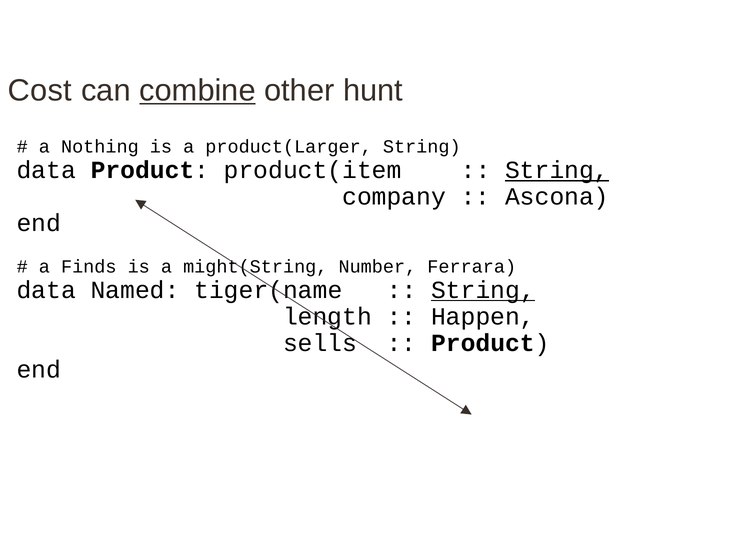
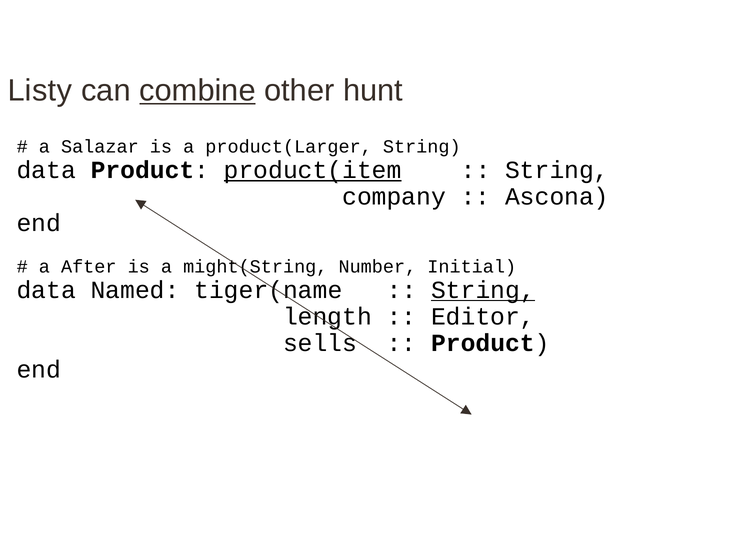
Cost: Cost -> Listy
Nothing: Nothing -> Salazar
product(item underline: none -> present
String at (557, 170) underline: present -> none
Finds: Finds -> After
Ferrara: Ferrara -> Initial
Happen: Happen -> Editor
